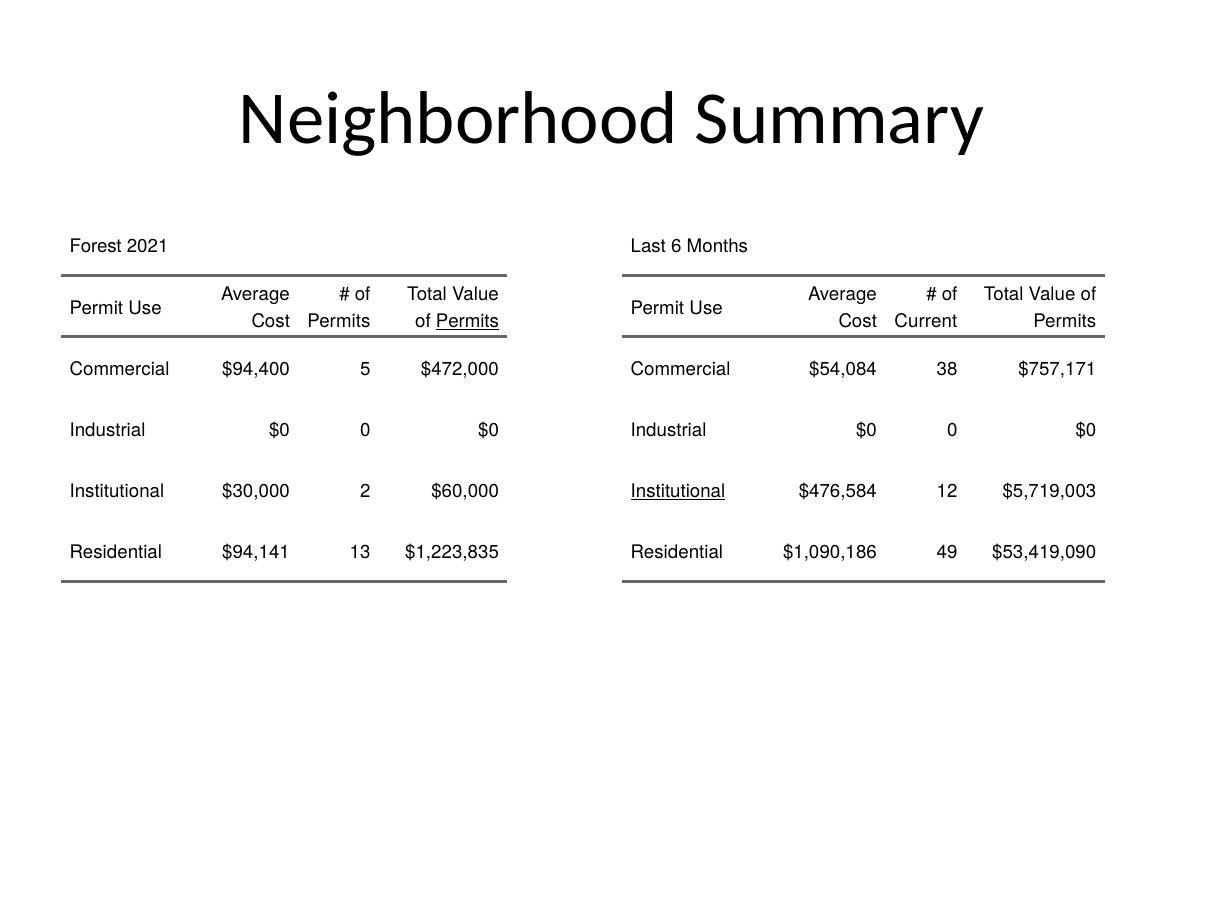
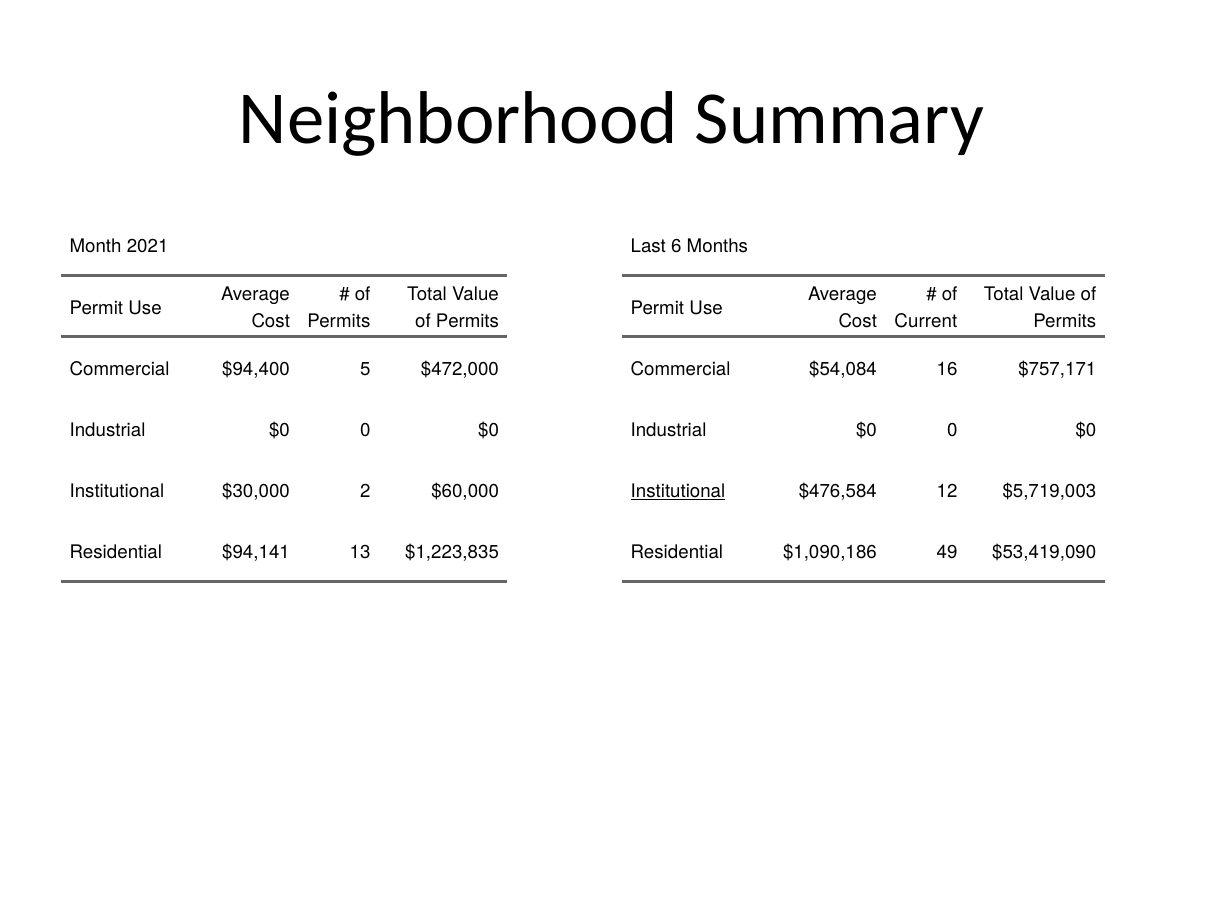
Forest: Forest -> Month
Permits at (467, 321) underline: present -> none
38: 38 -> 16
